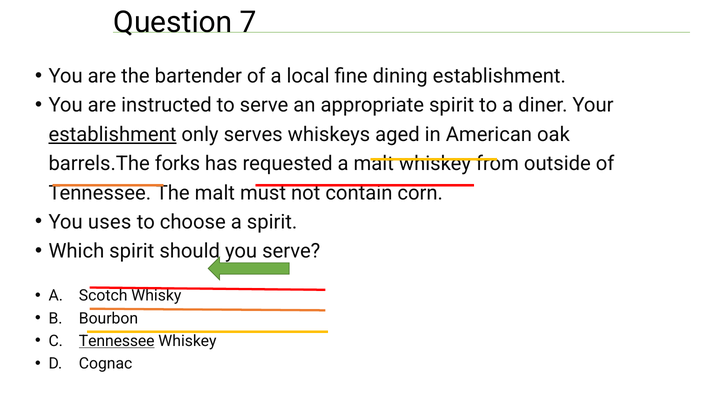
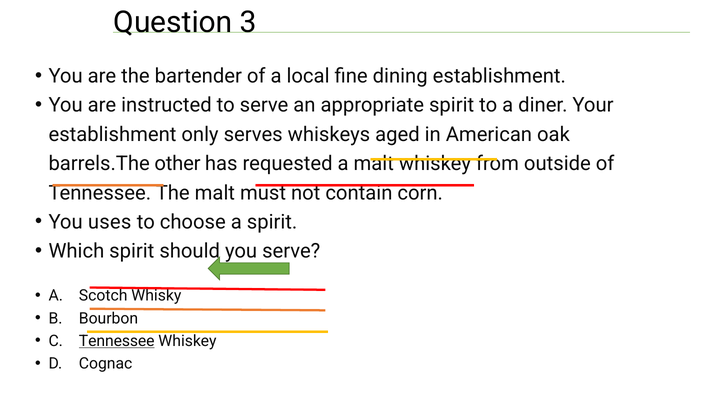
7: 7 -> 3
establishment at (112, 134) underline: present -> none
forks: forks -> other
